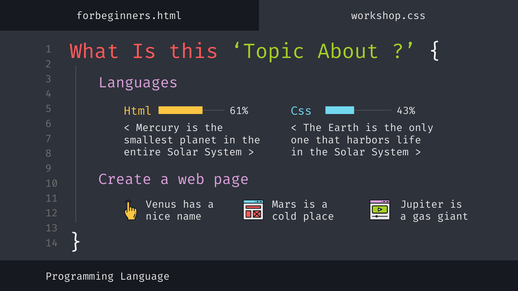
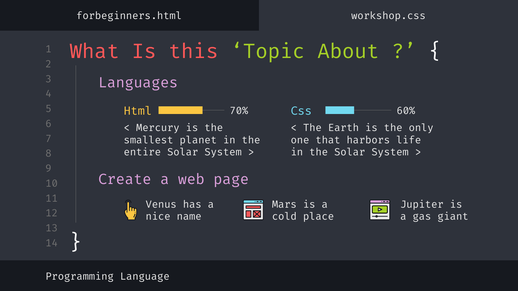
61%: 61% -> 70%
43%: 43% -> 60%
